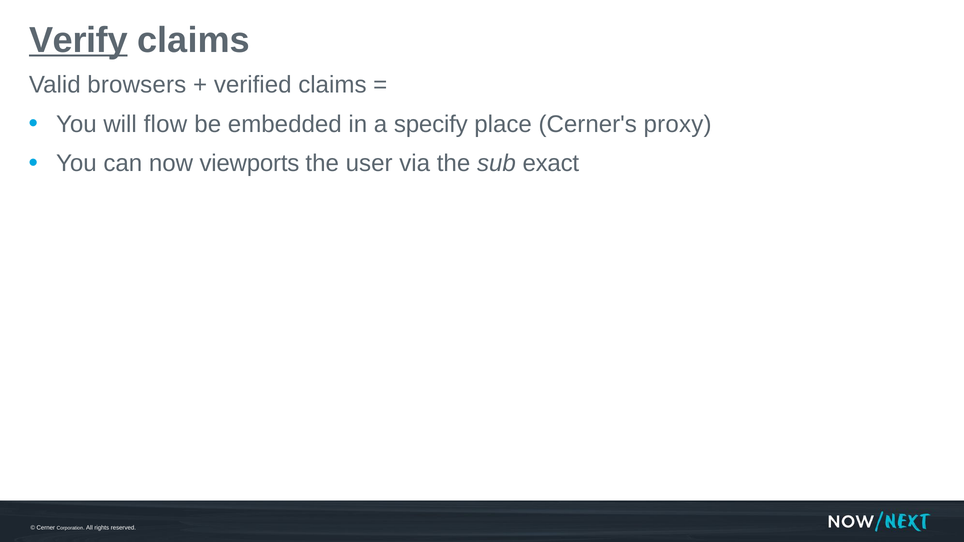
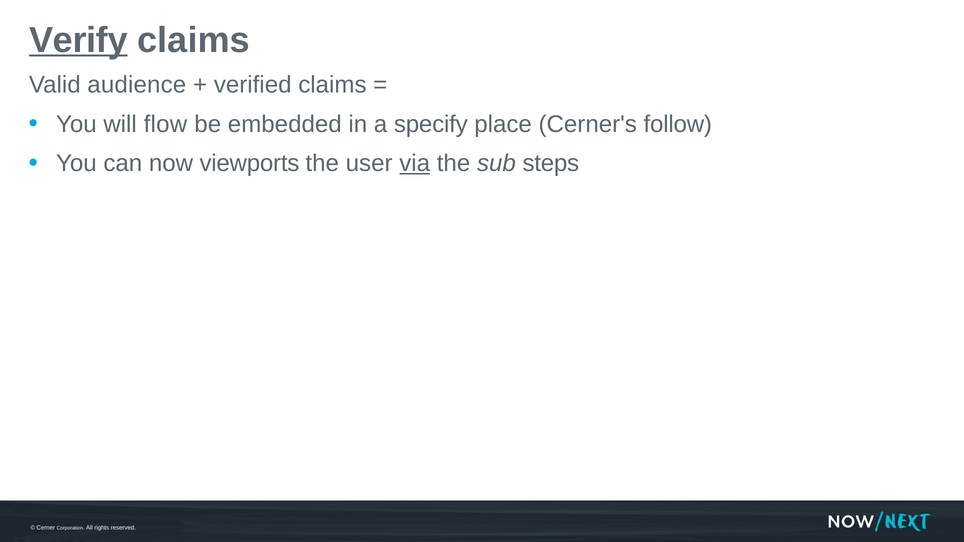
browsers: browsers -> audience
proxy: proxy -> follow
via underline: none -> present
exact: exact -> steps
